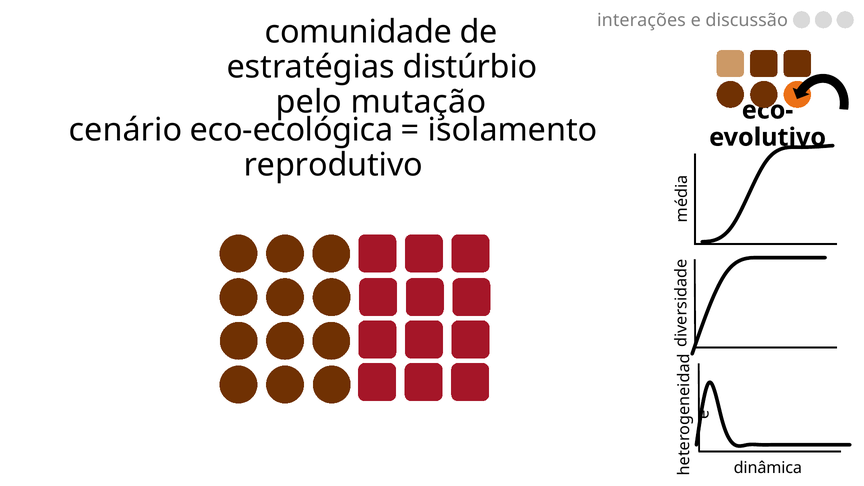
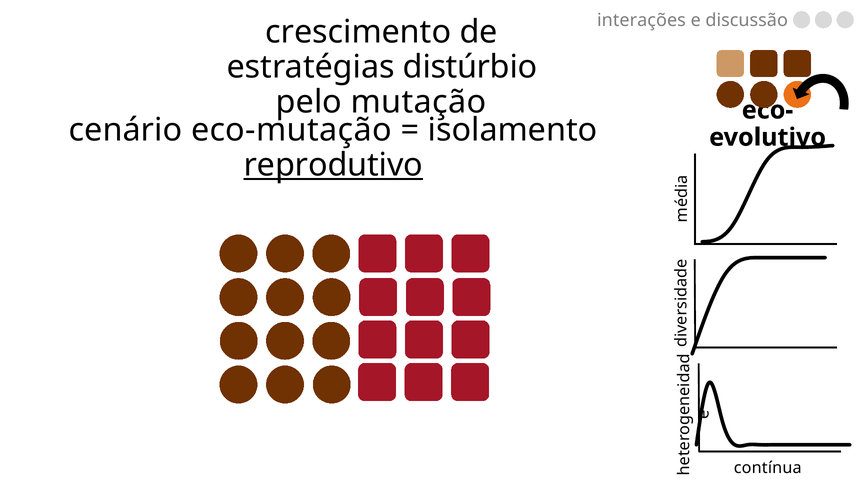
comunidade: comunidade -> crescimento
eco-ecológica: eco-ecológica -> eco-mutação
reprodutivo underline: none -> present
dinâmica: dinâmica -> contínua
